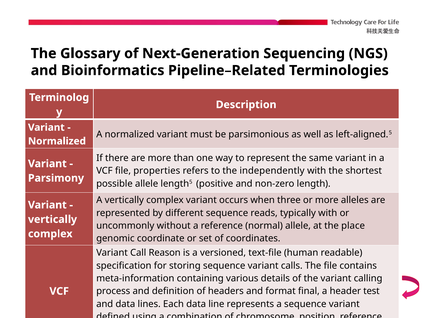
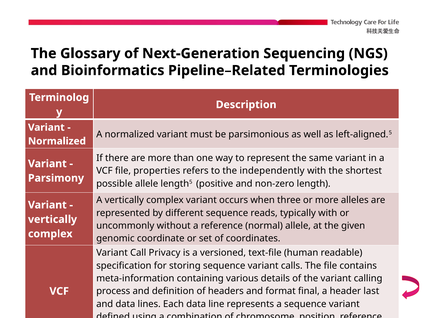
place: place -> given
Reason: Reason -> Privacy
test: test -> last
